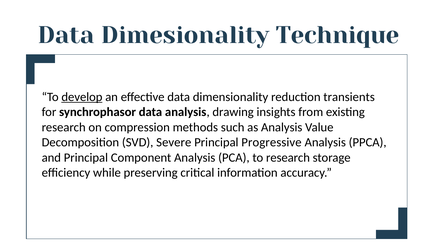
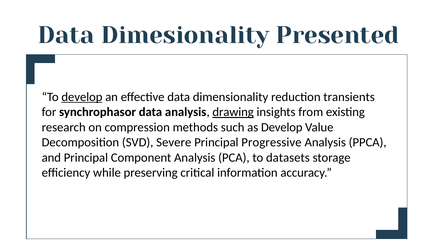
Technique: Technique -> Presented
drawing underline: none -> present
as Analysis: Analysis -> Develop
to research: research -> datasets
